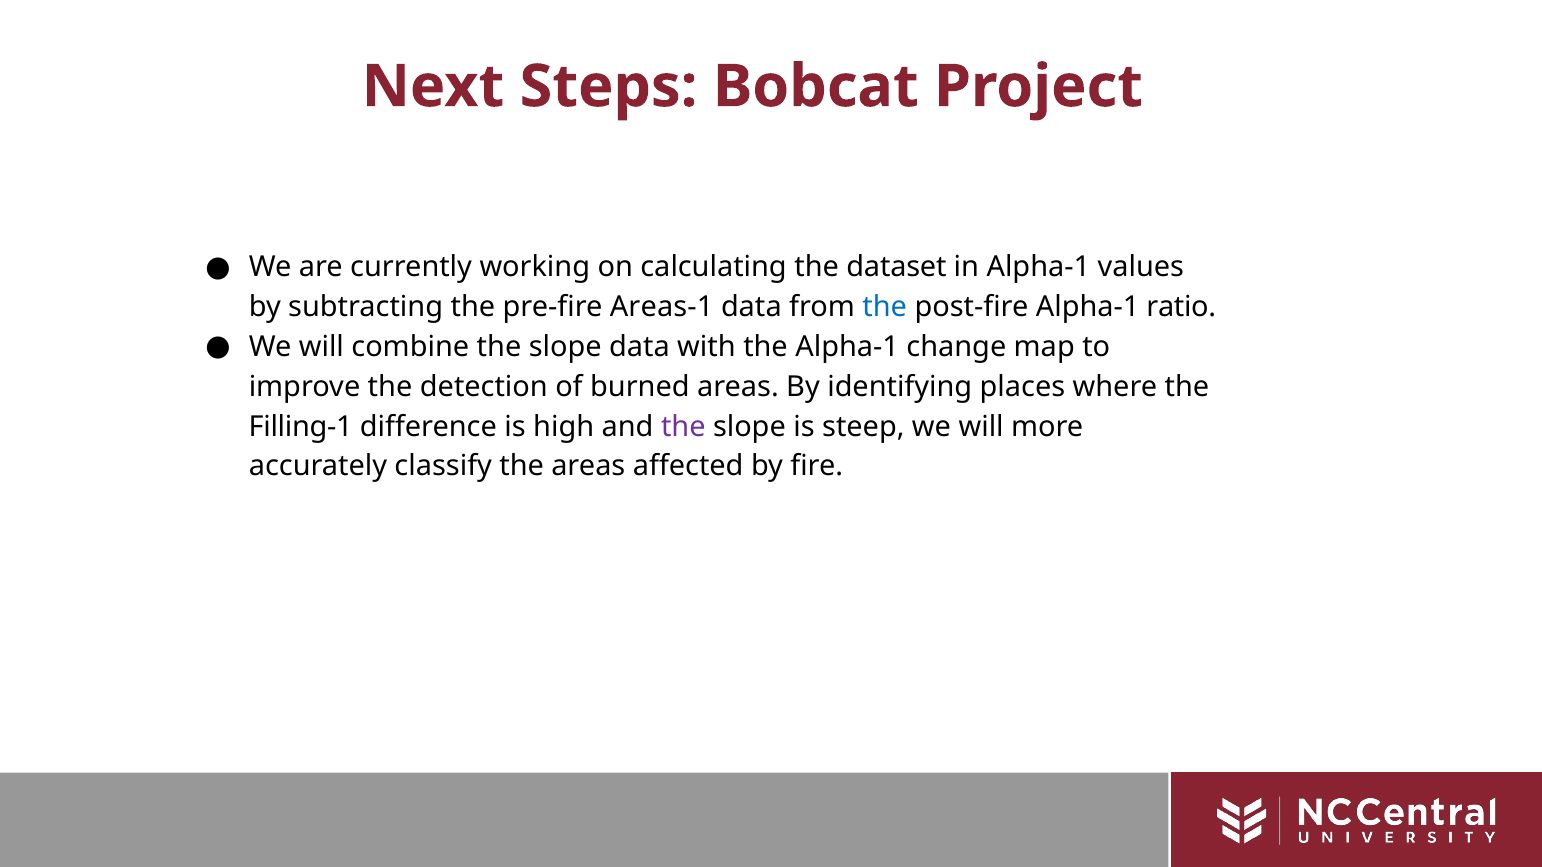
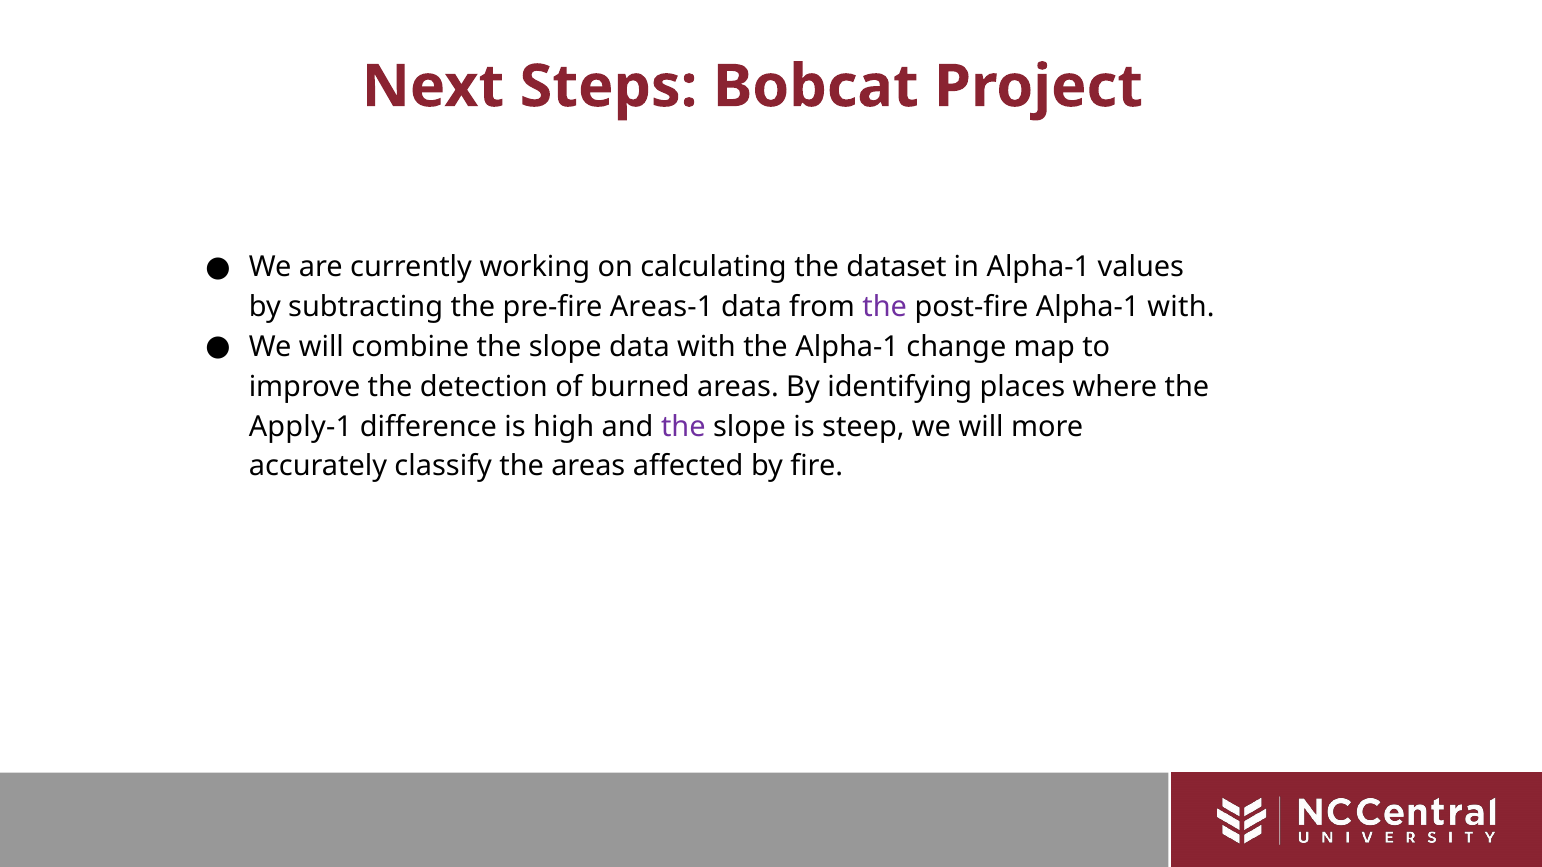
the at (885, 307) colour: blue -> purple
Alpha-1 ratio: ratio -> with
Filling-1: Filling-1 -> Apply-1
